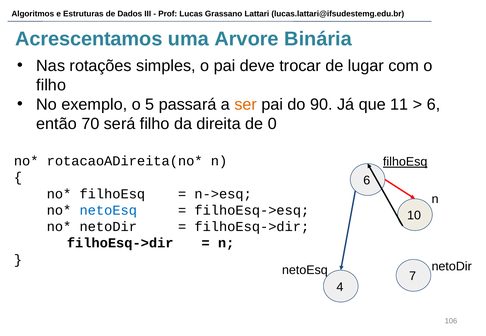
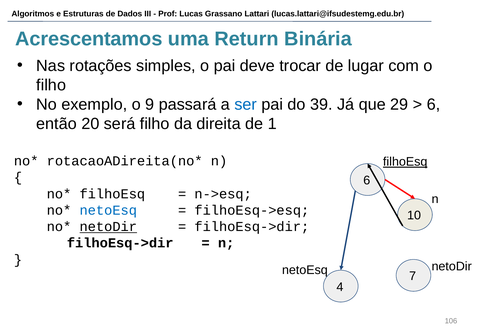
Arvore: Arvore -> Return
5: 5 -> 9
ser colour: orange -> blue
90: 90 -> 39
11: 11 -> 29
70: 70 -> 20
0: 0 -> 1
netoDir at (108, 227) underline: none -> present
